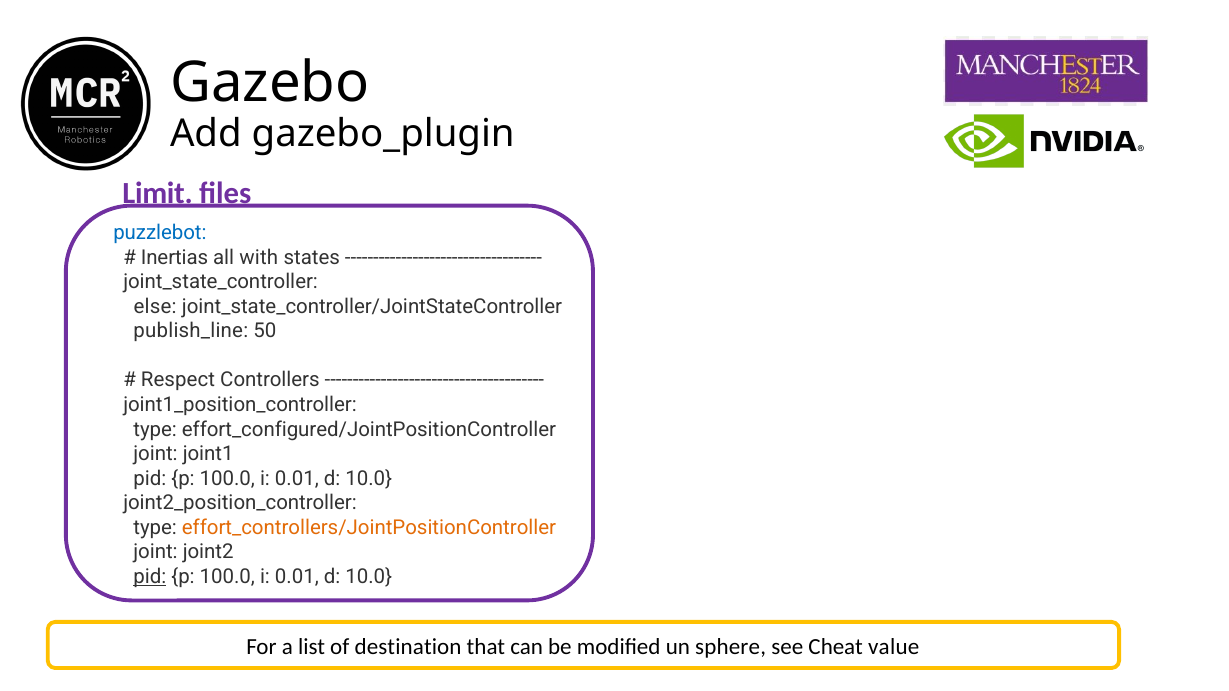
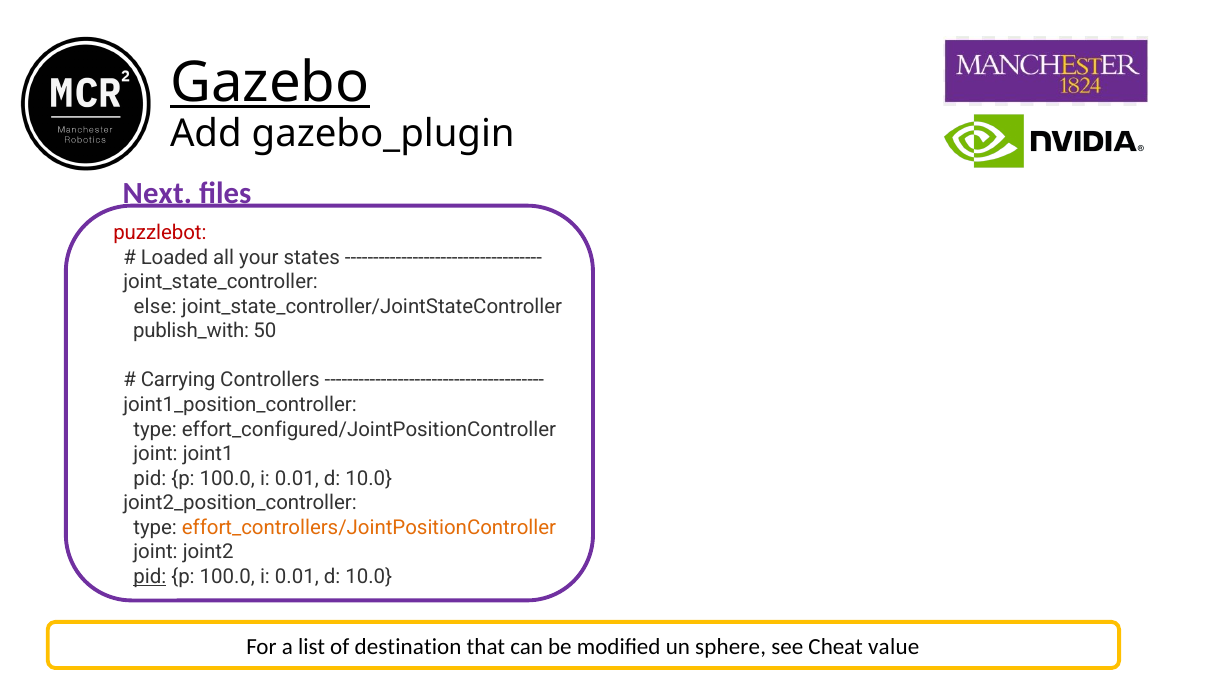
Gazebo underline: none -> present
Limit: Limit -> Next
puzzlebot colour: blue -> red
Inertias: Inertias -> Loaded
with: with -> your
publish_line: publish_line -> publish_with
Respect: Respect -> Carrying
